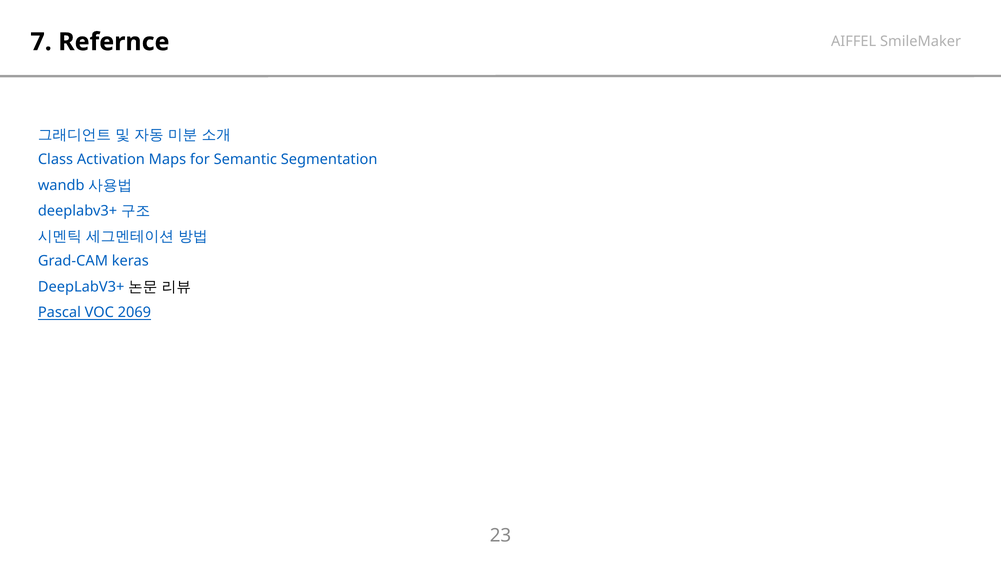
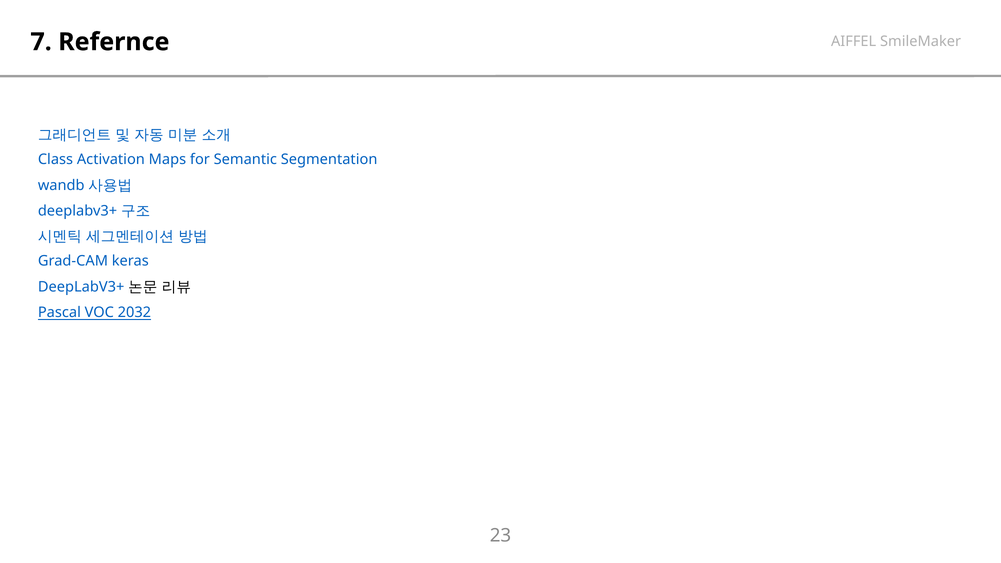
2069: 2069 -> 2032
